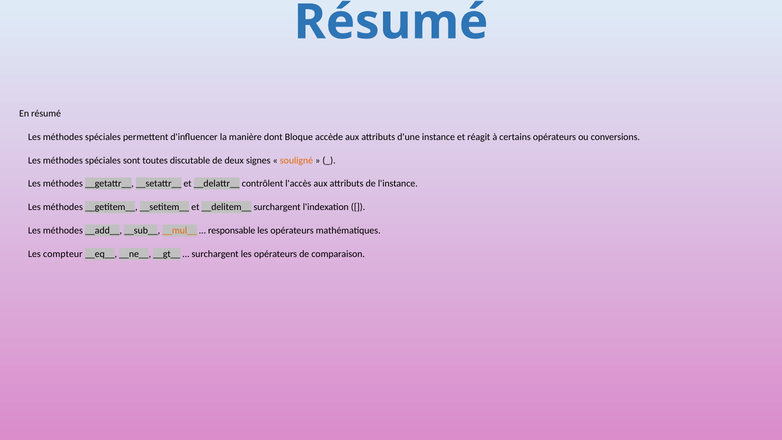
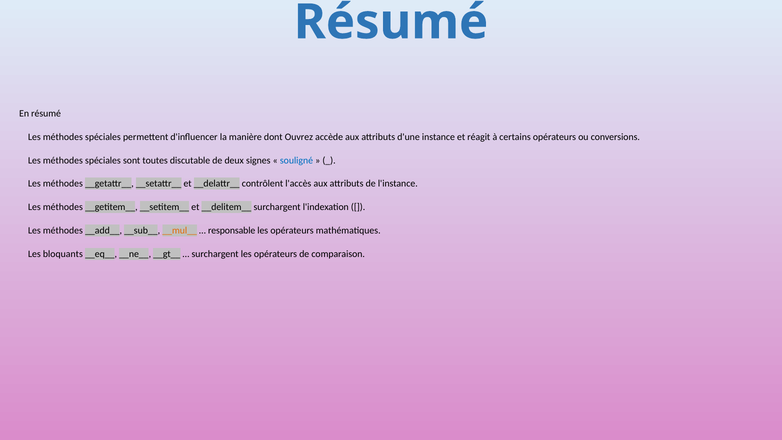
Bloque: Bloque -> Ouvrez
souligné colour: orange -> blue
compteur: compteur -> bloquants
